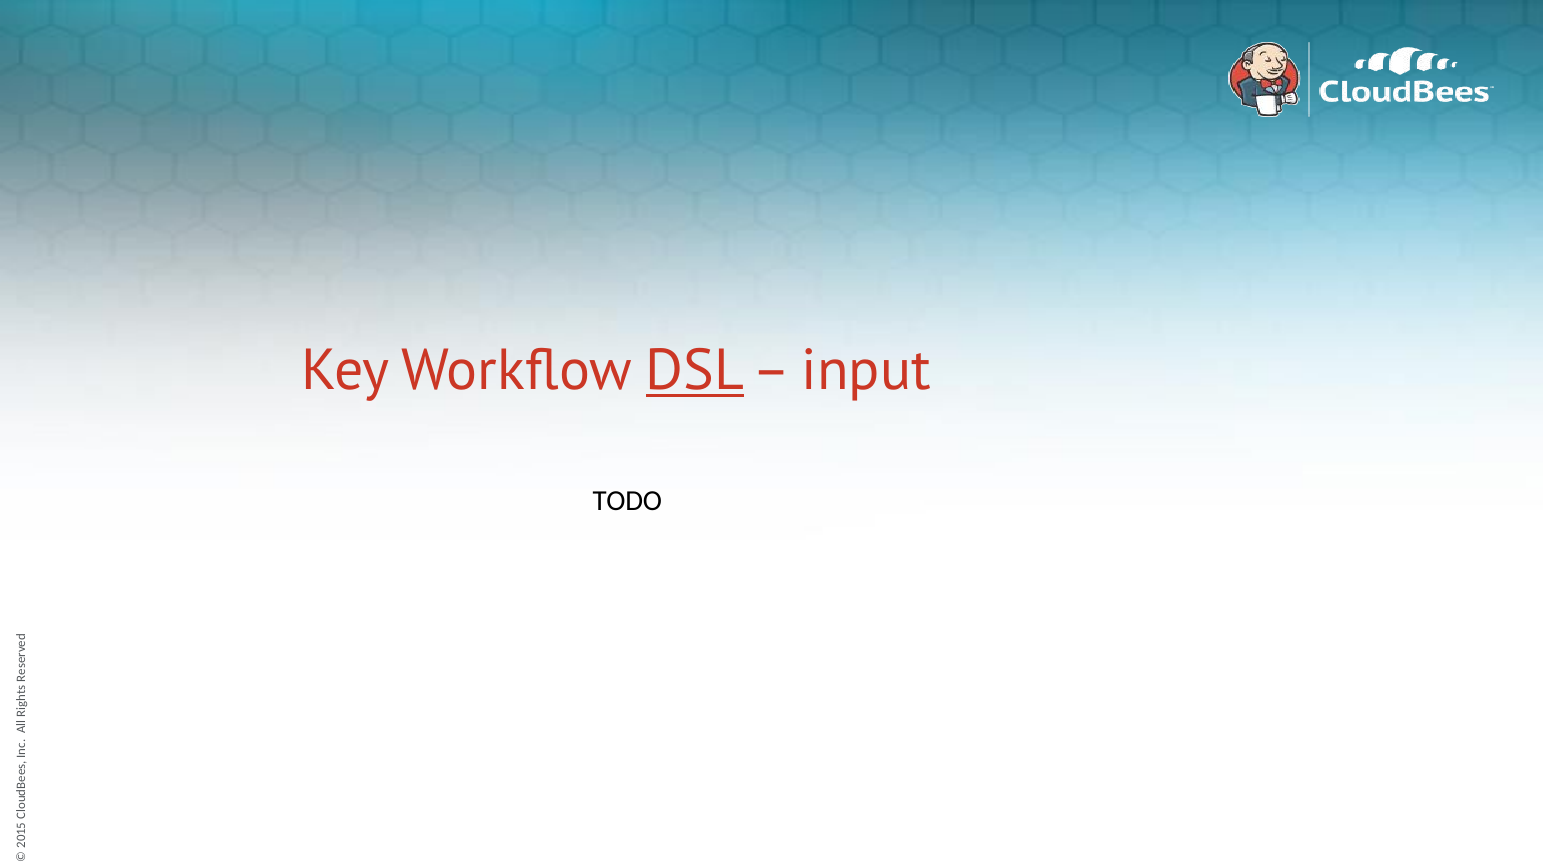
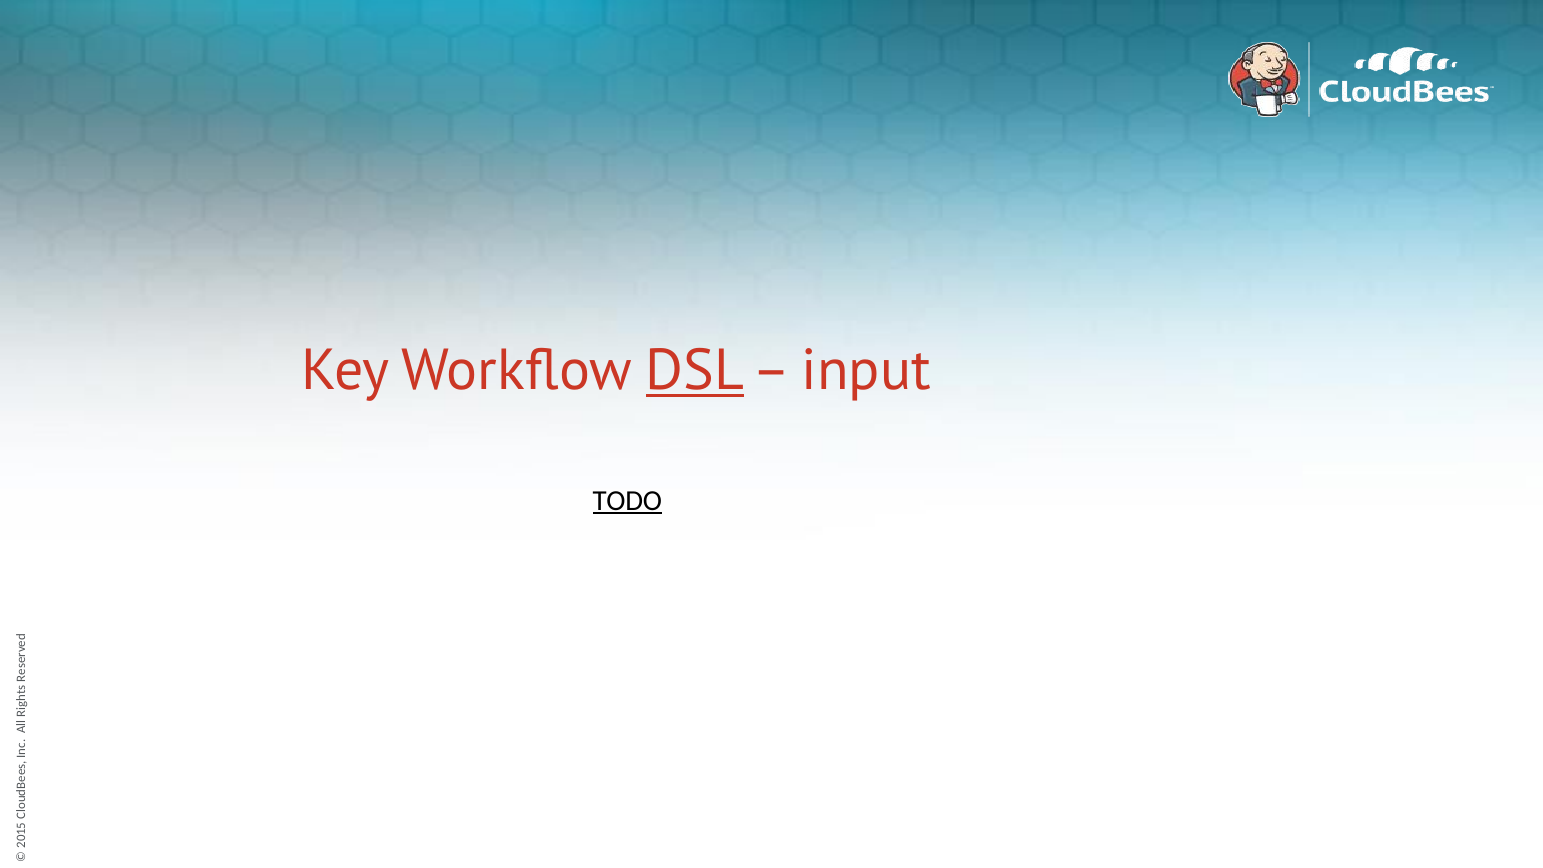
TODO underline: none -> present
